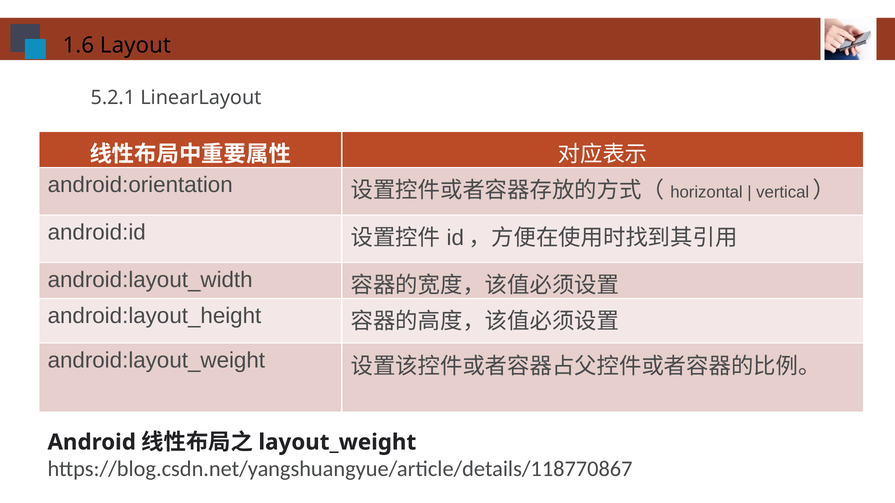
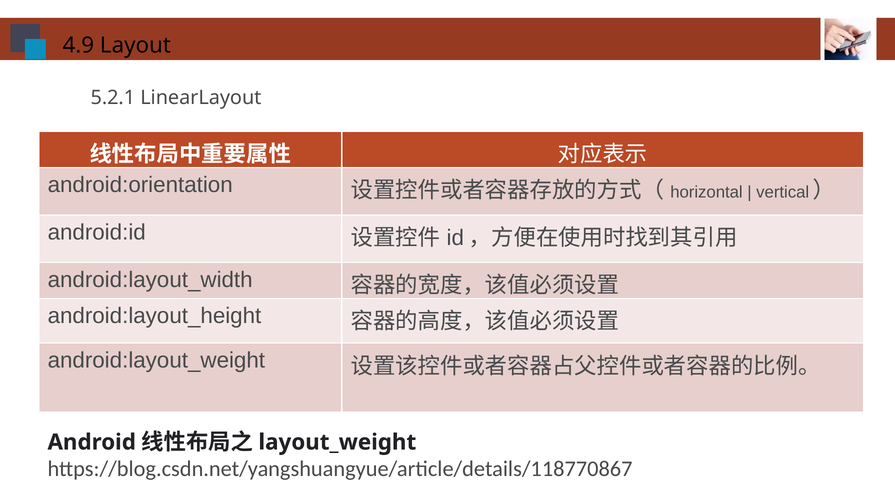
1.6: 1.6 -> 4.9
